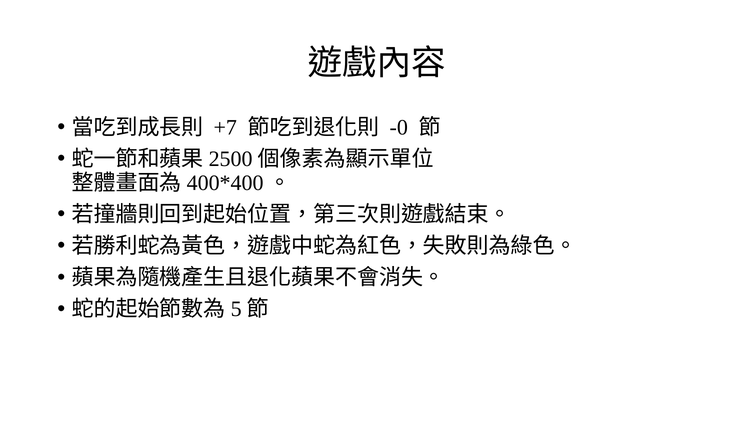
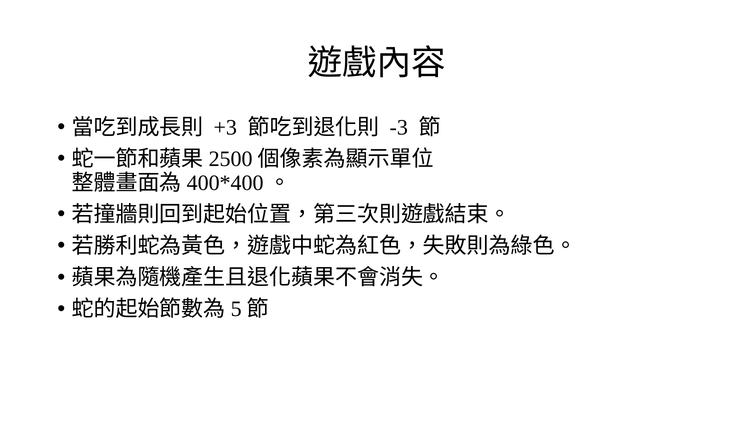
+7: +7 -> +3
-0: -0 -> -3
